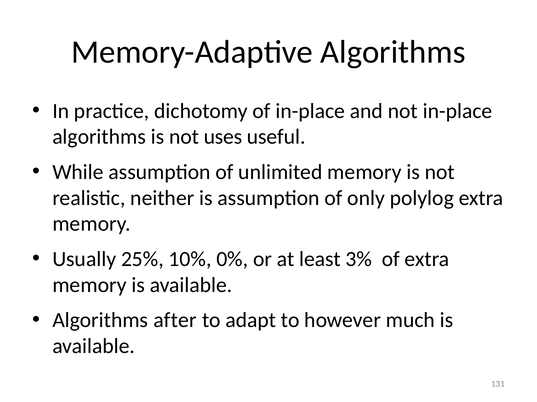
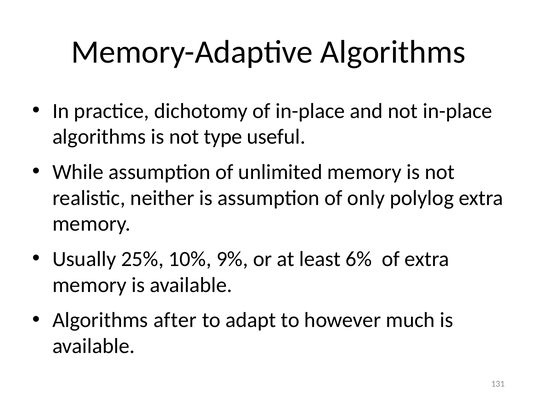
uses: uses -> type
0%: 0% -> 9%
3%: 3% -> 6%
